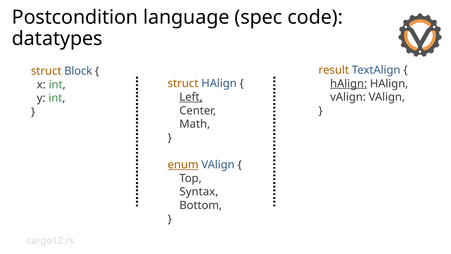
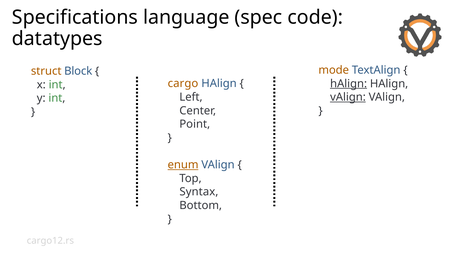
Postcondition: Postcondition -> Specifications
result: result -> mode
struct at (183, 83): struct -> cargo
Left underline: present -> none
vAlign at (348, 97) underline: none -> present
Math: Math -> Point
